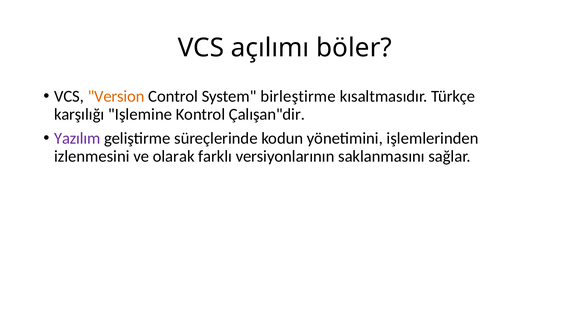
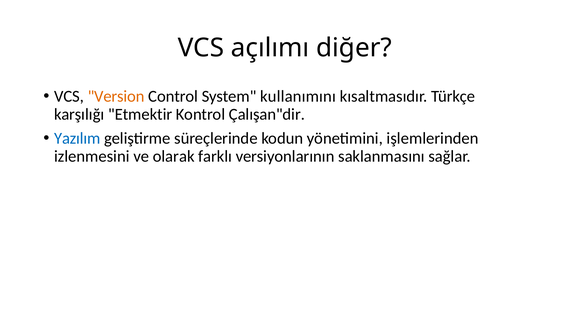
böler: böler -> diğer
birleştirme: birleştirme -> kullanımını
Işlemine: Işlemine -> Etmektir
Yazılım colour: purple -> blue
